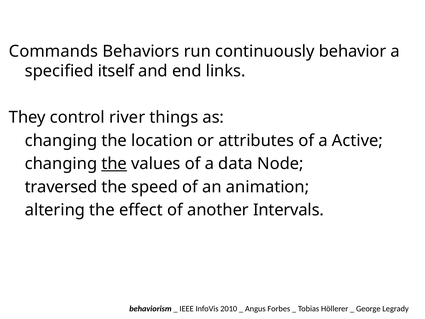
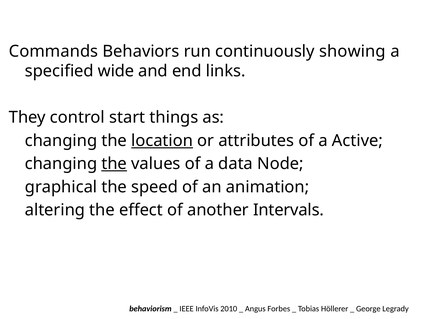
behavior: behavior -> showing
itself: itself -> wide
river: river -> start
location underline: none -> present
traversed: traversed -> graphical
